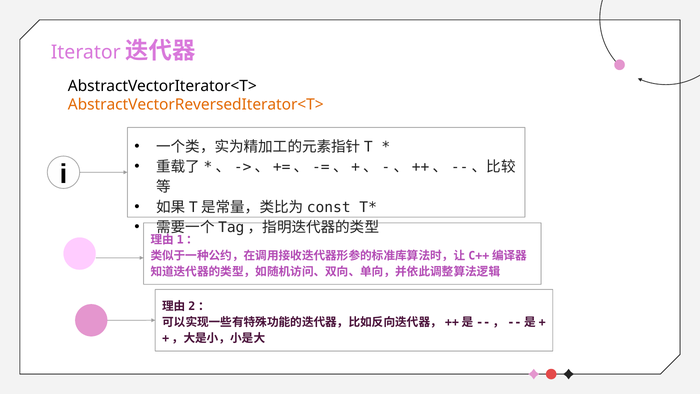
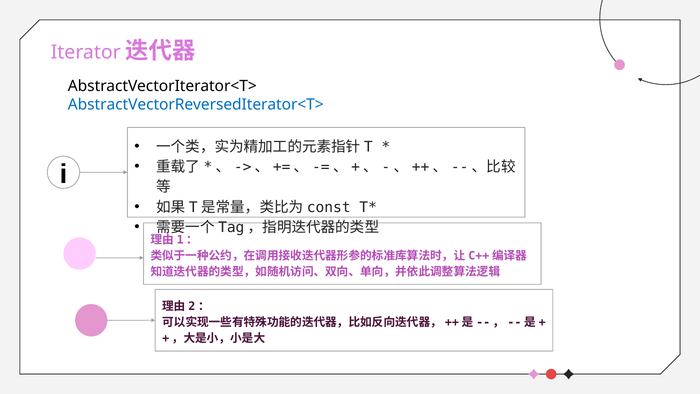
AbstractVectorReversedIterator<T> colour: orange -> blue
